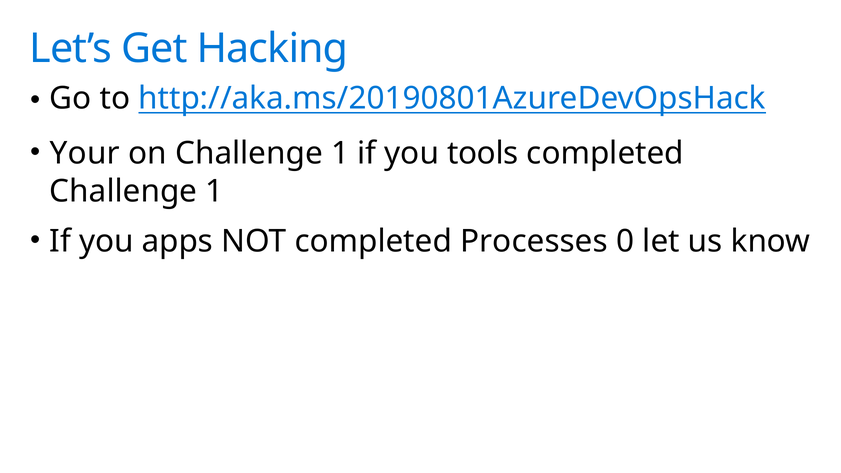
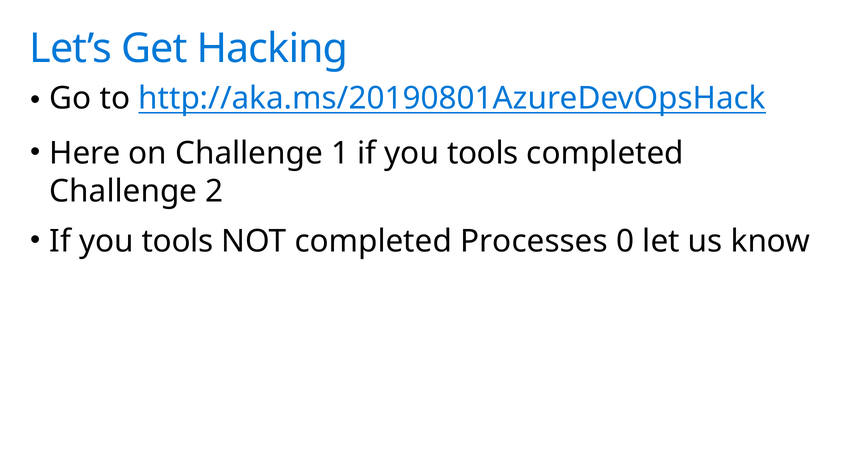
Your: Your -> Here
1 at (214, 191): 1 -> 2
apps at (178, 241): apps -> tools
